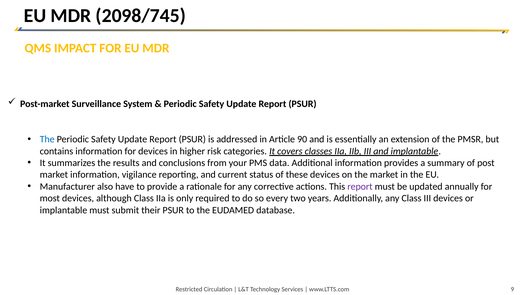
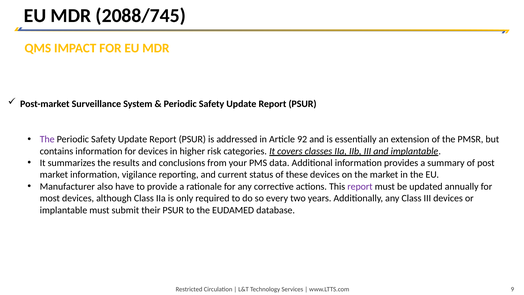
2098/745: 2098/745 -> 2088/745
The at (47, 139) colour: blue -> purple
90: 90 -> 92
